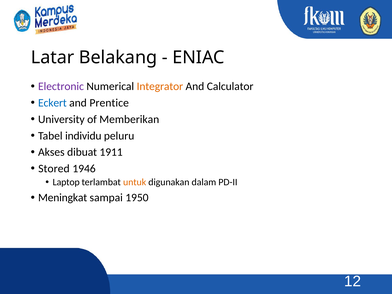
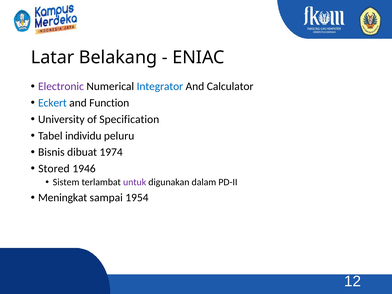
Integrator colour: orange -> blue
Prentice: Prentice -> Function
Memberikan: Memberikan -> Specification
Akses: Akses -> Bisnis
1911: 1911 -> 1974
Laptop: Laptop -> Sistem
untuk colour: orange -> purple
1950: 1950 -> 1954
